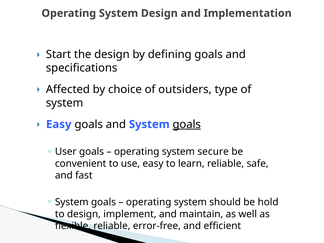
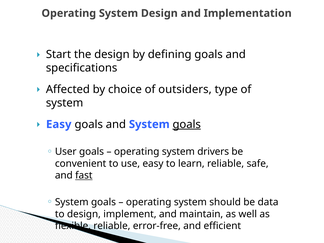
secure: secure -> drivers
fast underline: none -> present
hold: hold -> data
